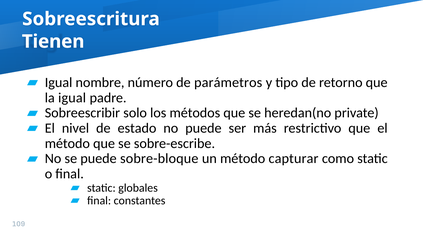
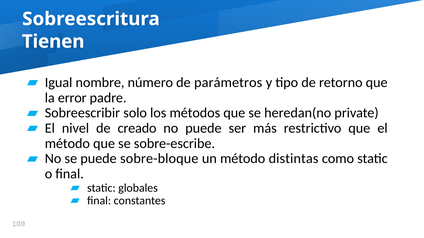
la igual: igual -> error
estado: estado -> creado
capturar: capturar -> distintas
